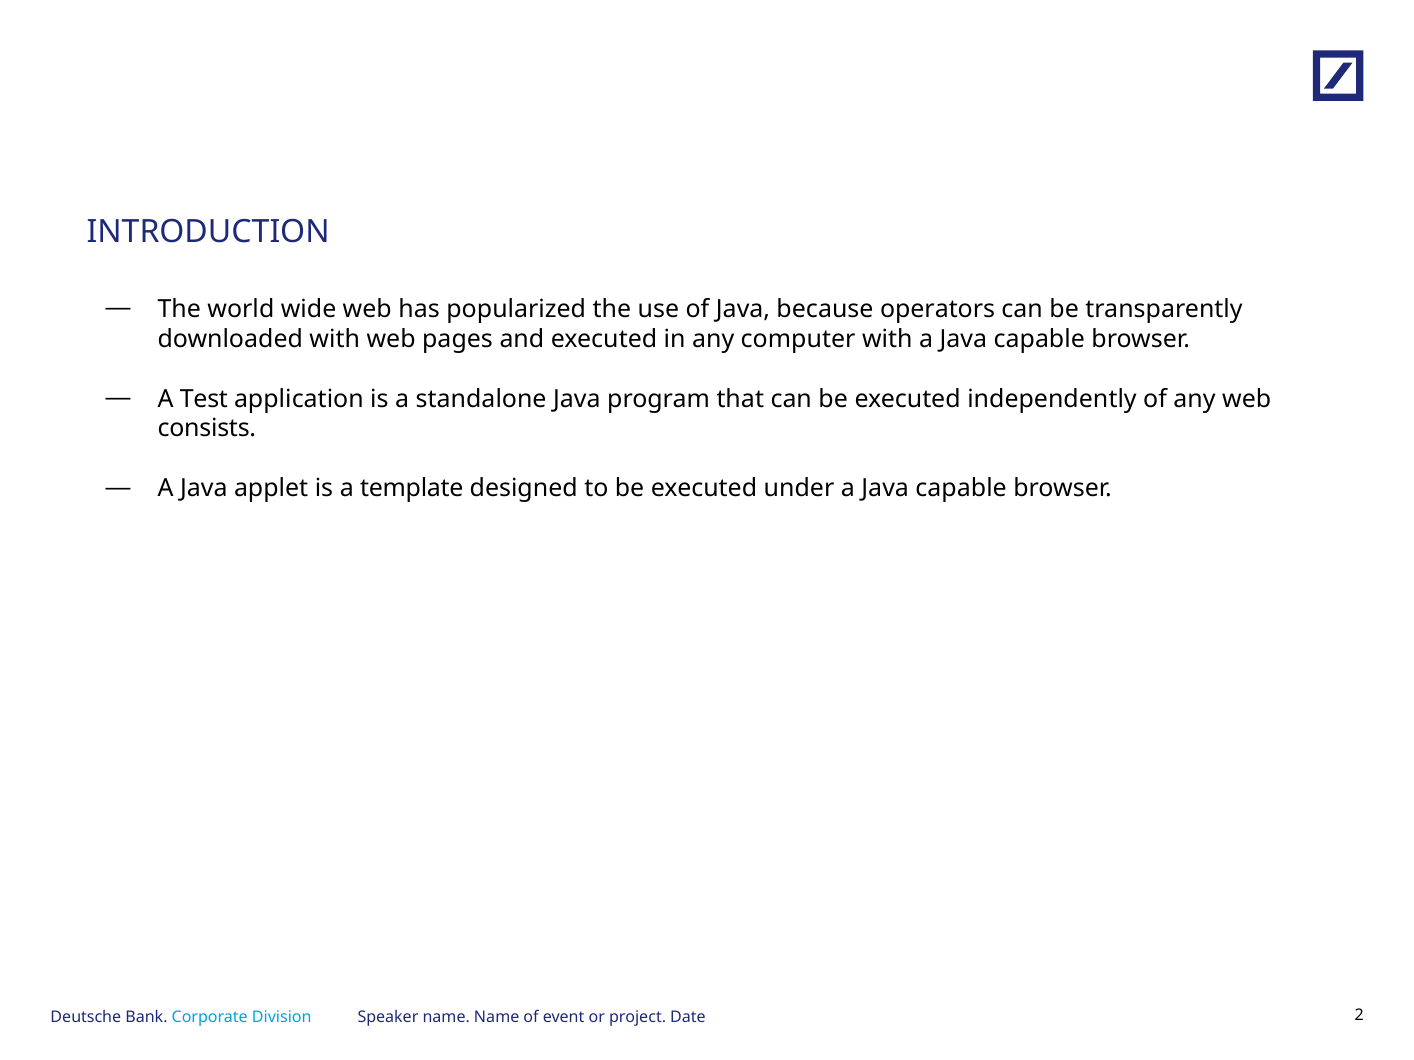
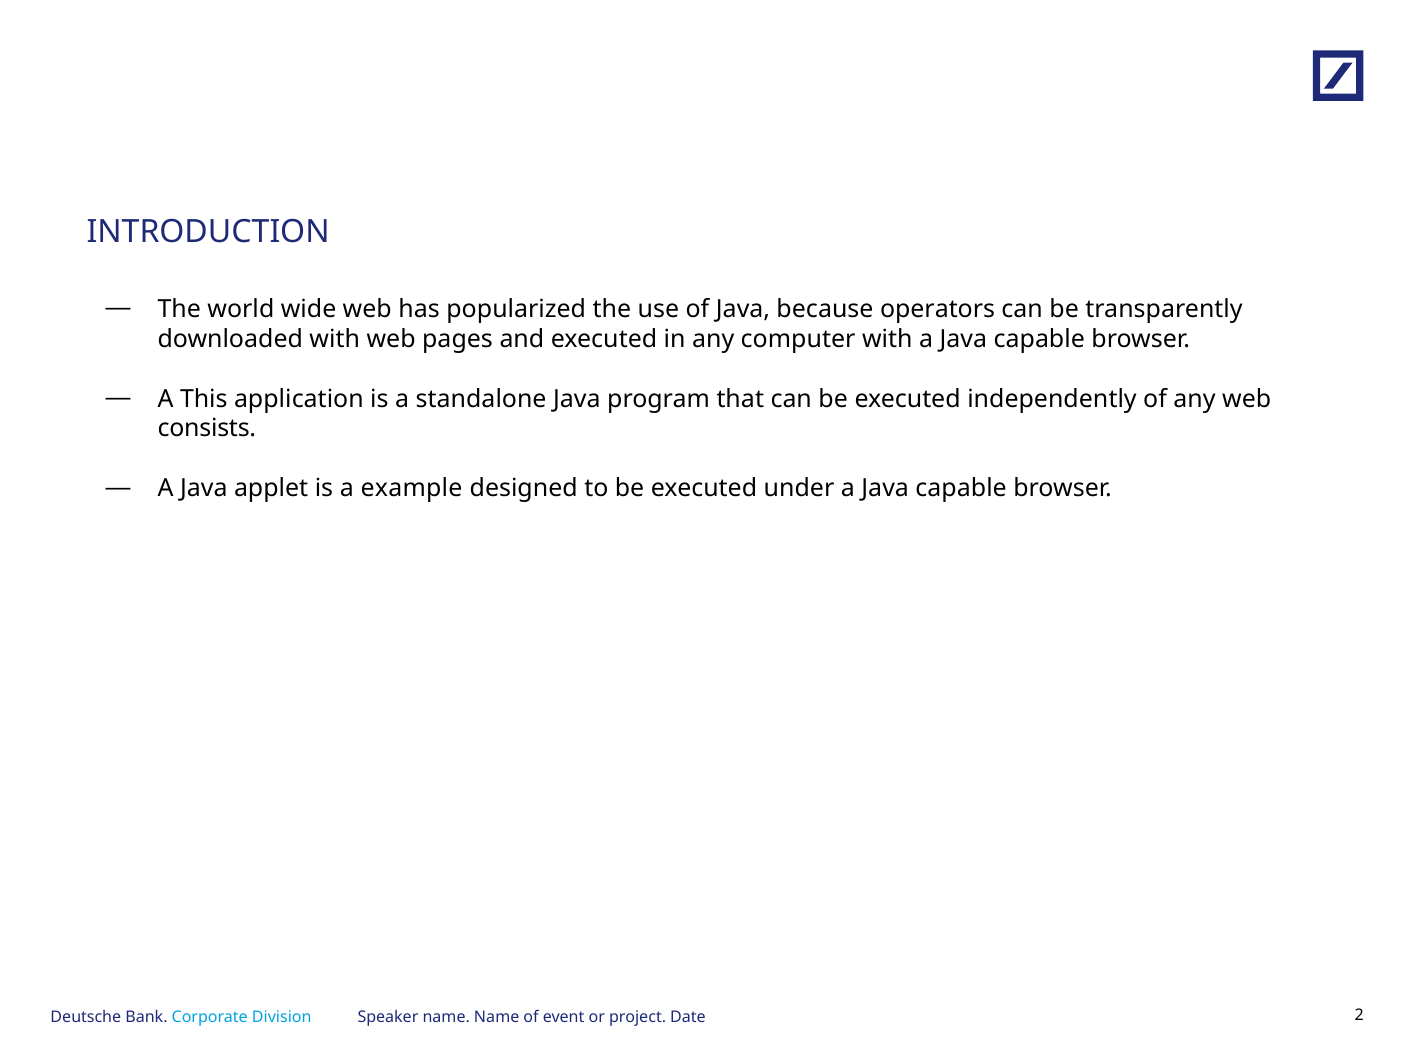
Test: Test -> This
template: template -> example
